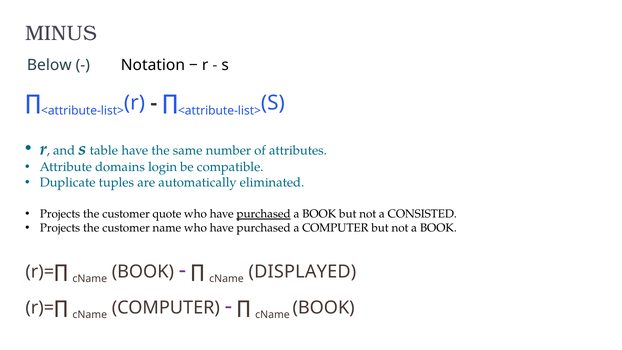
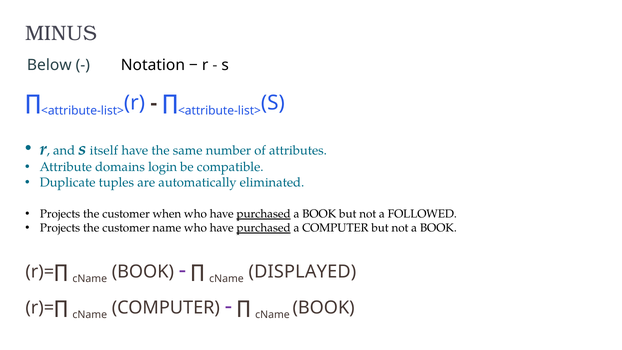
table: table -> itself
quote: quote -> when
CONSISTED: CONSISTED -> FOLLOWED
purchased at (264, 228) underline: none -> present
